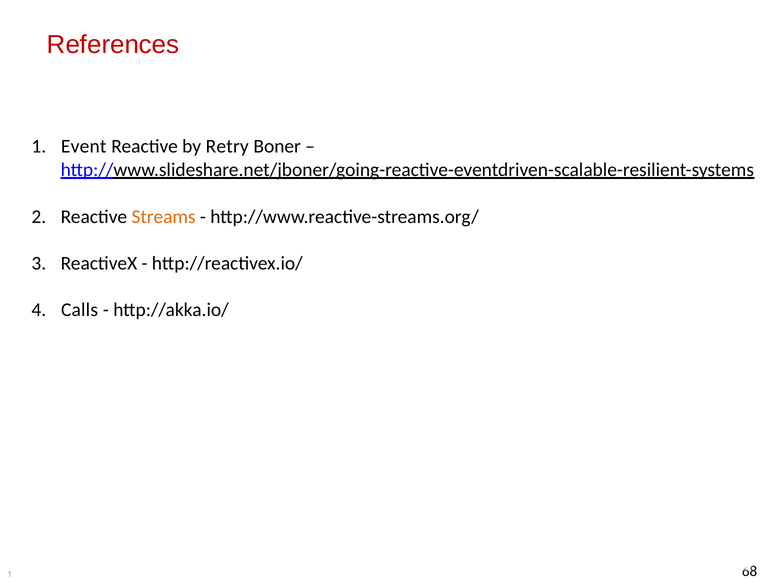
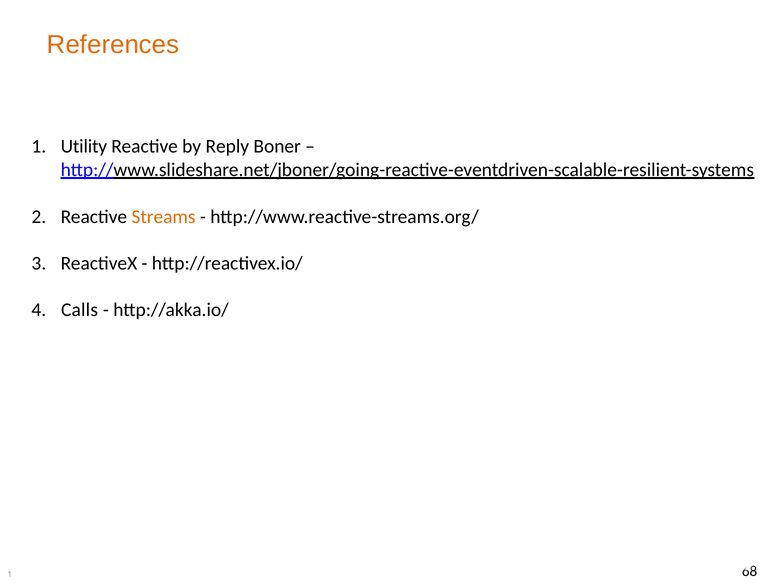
References colour: red -> orange
Event: Event -> Utility
Retry: Retry -> Reply
